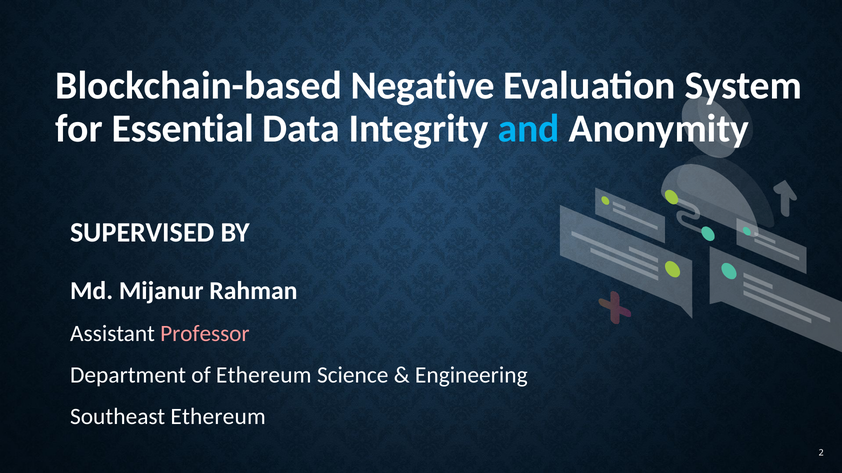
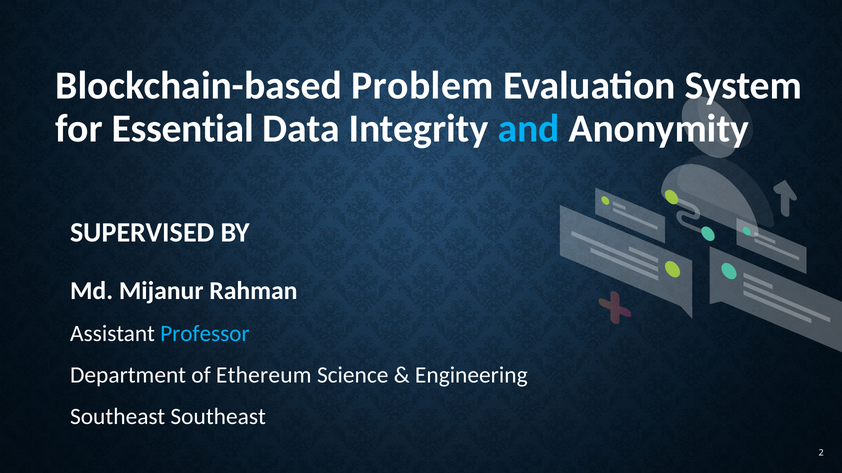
Negative: Negative -> Problem
Professor colour: pink -> light blue
Southeast Ethereum: Ethereum -> Southeast
